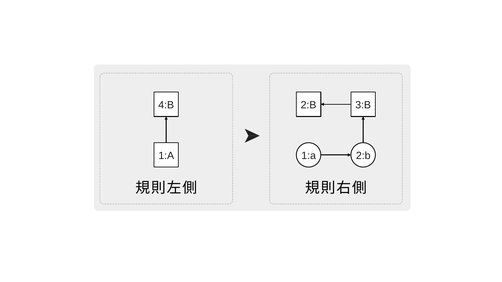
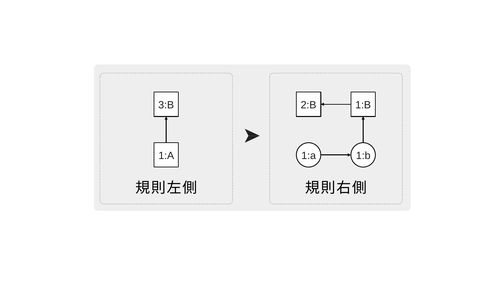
4:B: 4:B -> 3:B
2:B 3:B: 3:B -> 1:B
1:a 2:b: 2:b -> 1:b
